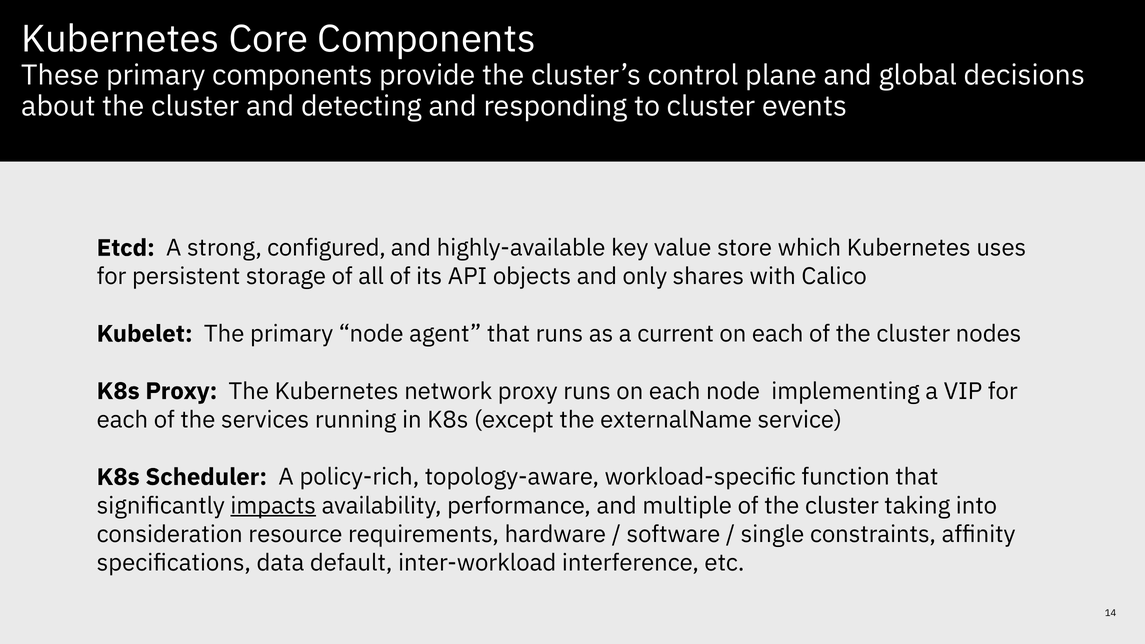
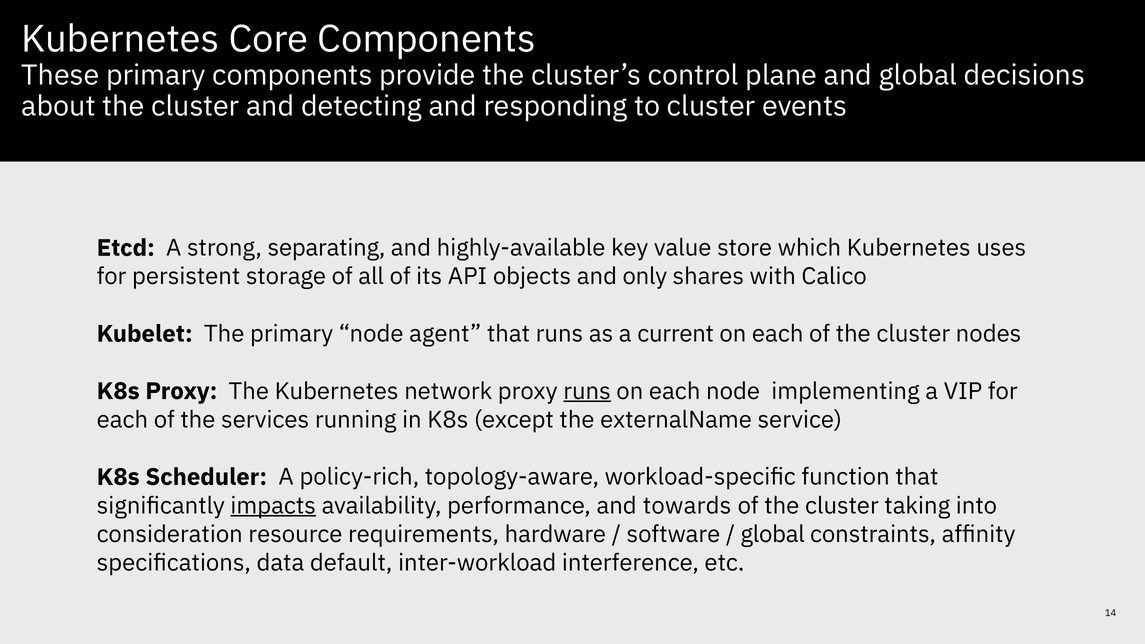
configured: configured -> separating
runs at (587, 391) underline: none -> present
multiple: multiple -> towards
single at (772, 534): single -> global
